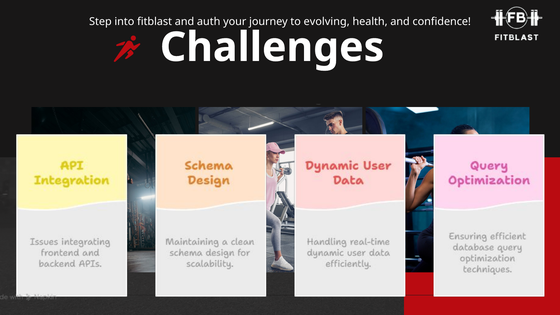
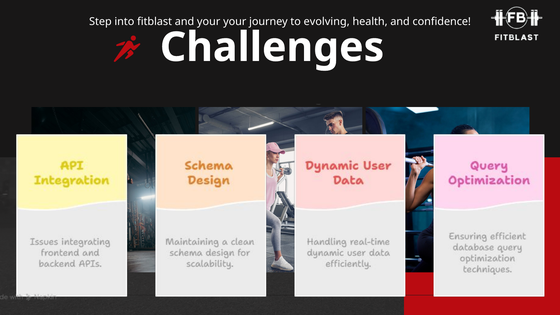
and auth: auth -> your
